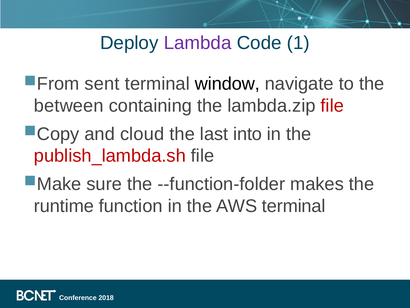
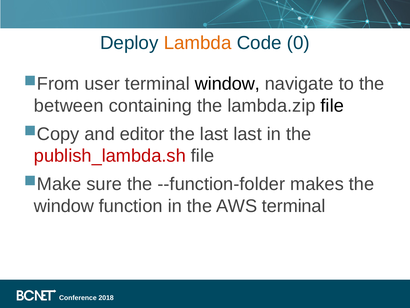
Lambda colour: purple -> orange
1: 1 -> 0
sent: sent -> user
file at (332, 106) colour: red -> black
cloud: cloud -> editor
last into: into -> last
runtime at (64, 206): runtime -> window
